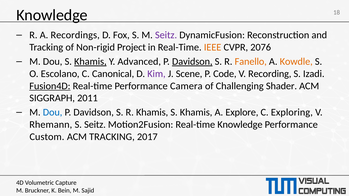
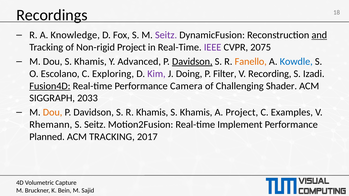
Knowledge at (52, 15): Knowledge -> Recordings
Recordings: Recordings -> Knowledge
and underline: none -> present
IEEE colour: orange -> purple
2076: 2076 -> 2075
Khamis at (90, 62) underline: present -> none
Kowdle colour: orange -> blue
Canonical: Canonical -> Exploring
Scene: Scene -> Doing
Code: Code -> Filter
2011: 2011 -> 2033
Dou at (53, 113) colour: blue -> orange
A Explore: Explore -> Project
Exploring: Exploring -> Examples
Real-time Knowledge: Knowledge -> Implement
Custom: Custom -> Planned
